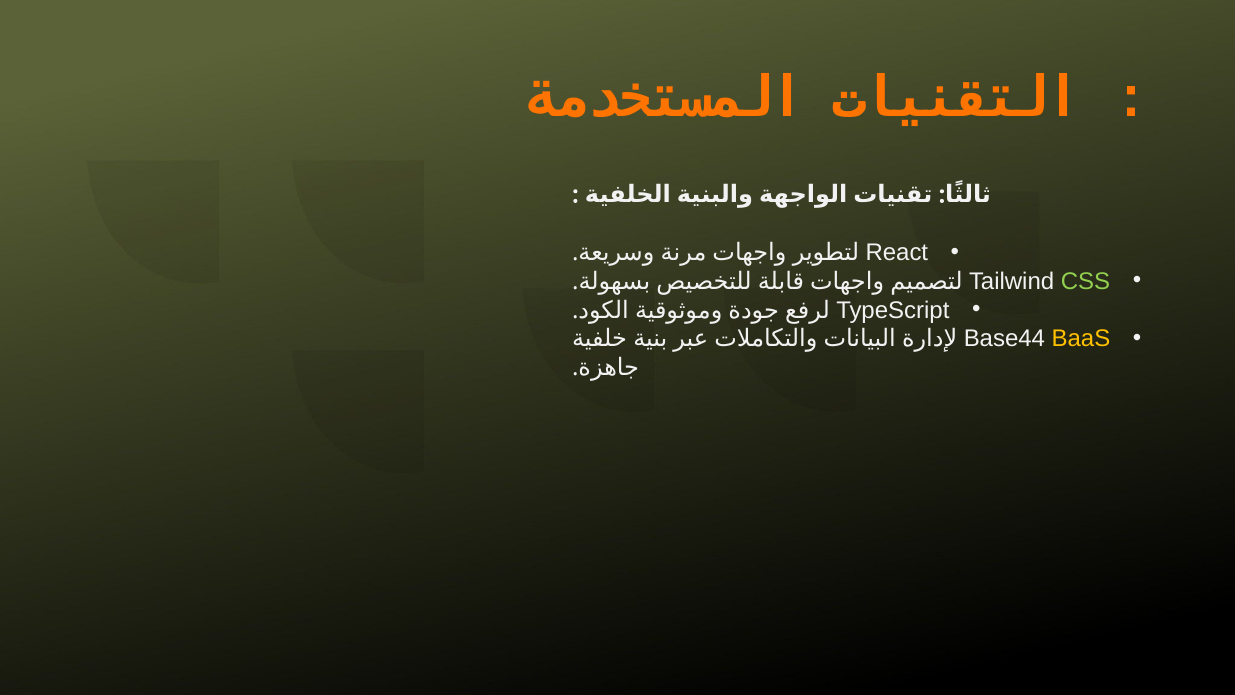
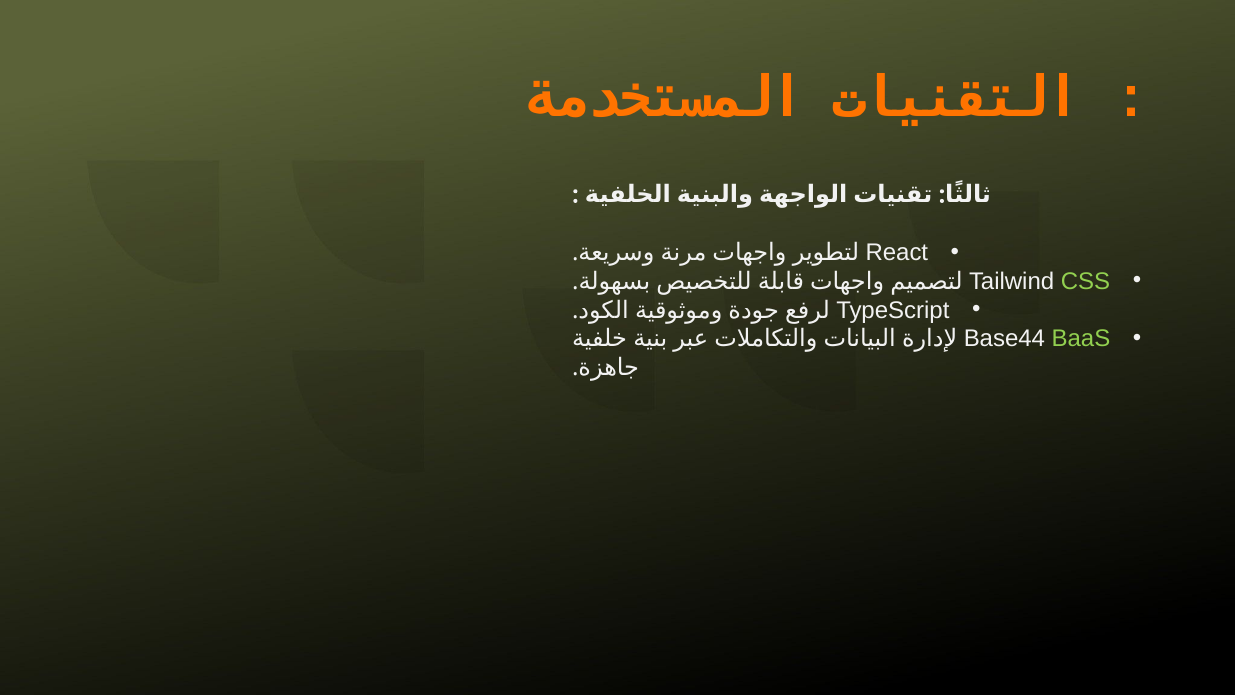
BaaS colour: yellow -> light green
